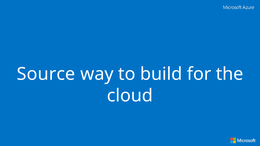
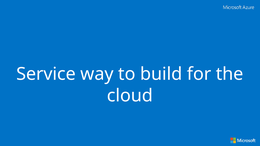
Source: Source -> Service
